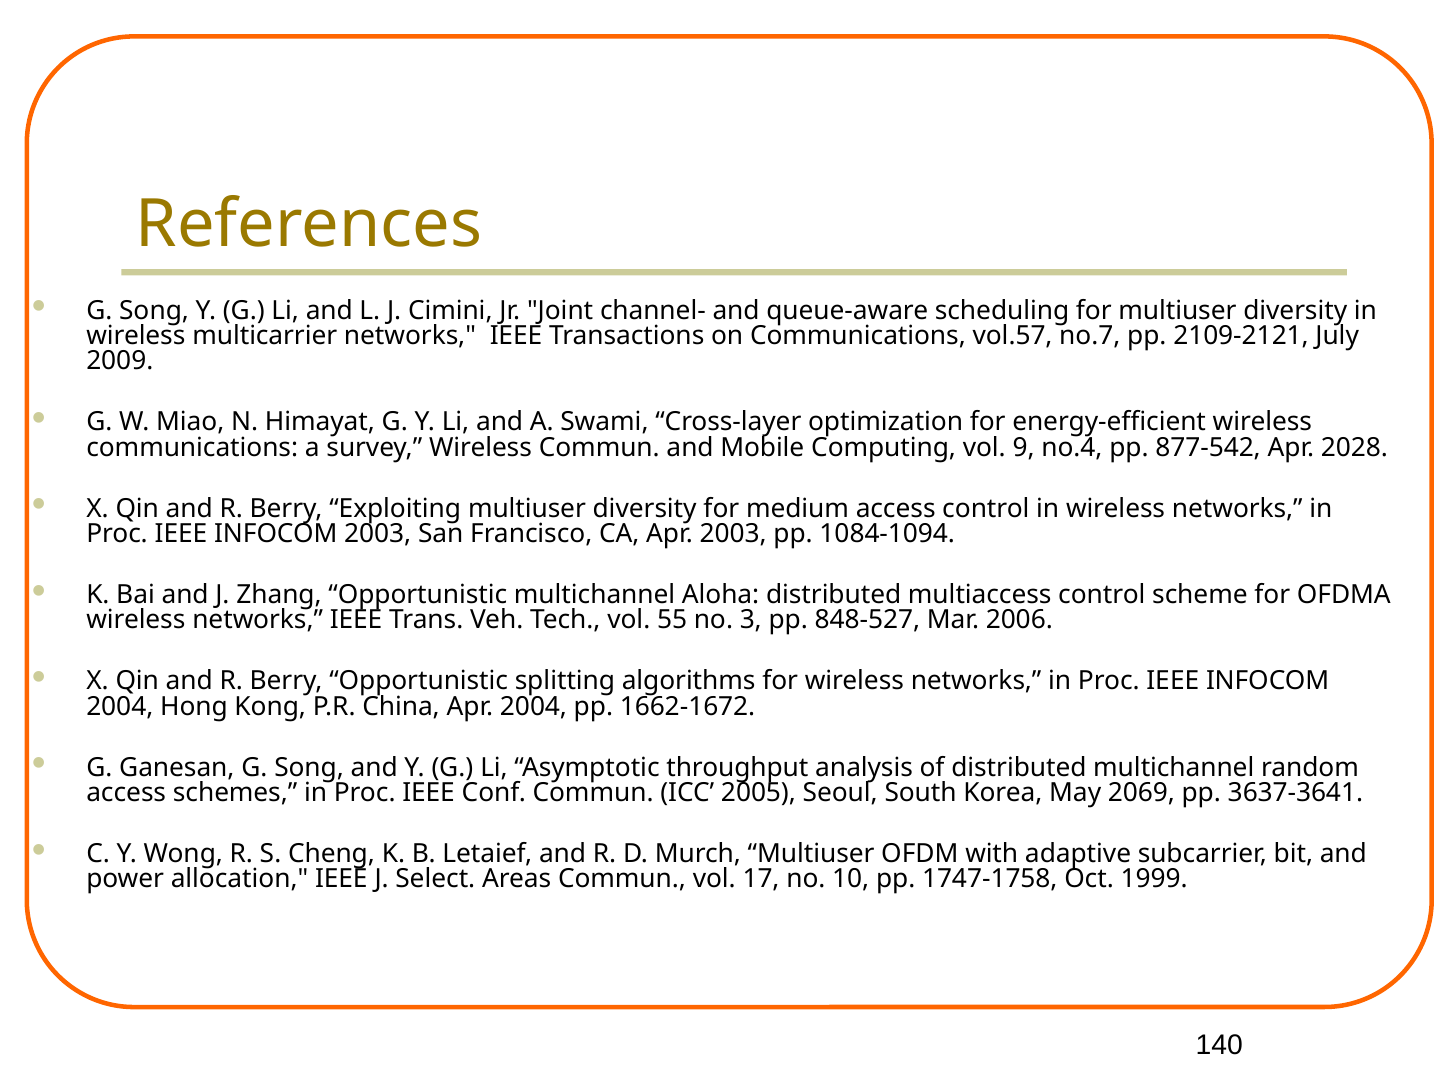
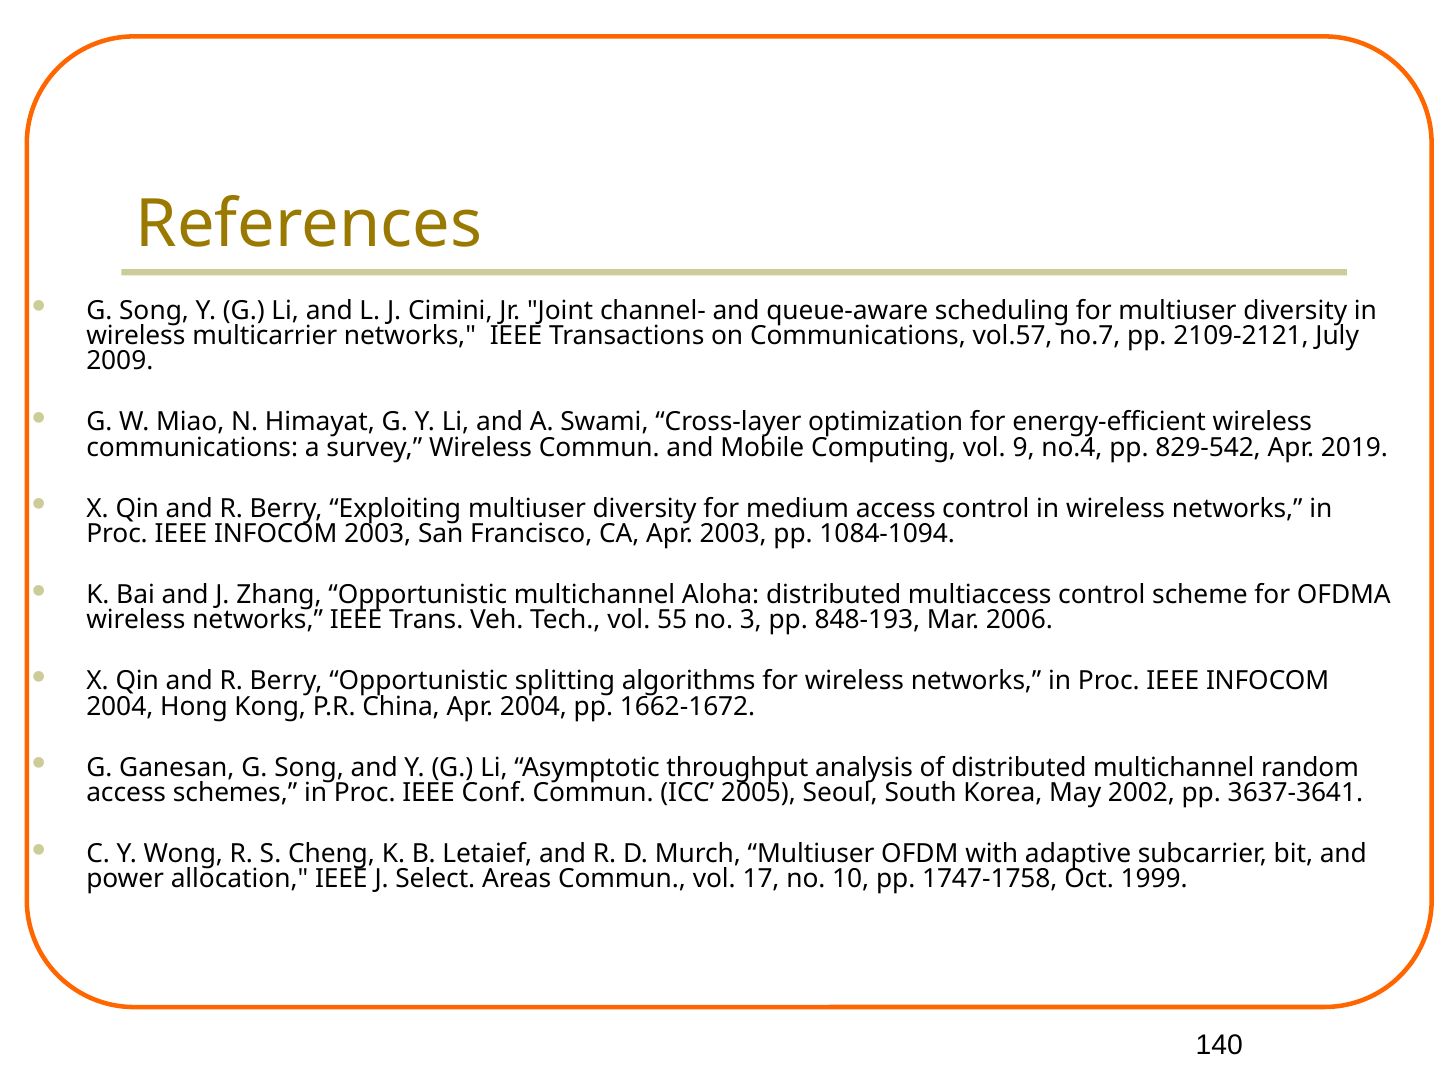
877-542: 877-542 -> 829-542
2028: 2028 -> 2019
848-527: 848-527 -> 848-193
2069: 2069 -> 2002
